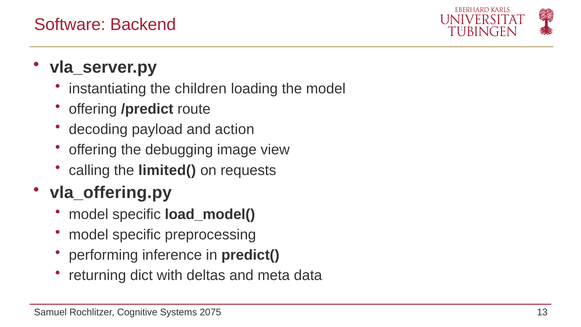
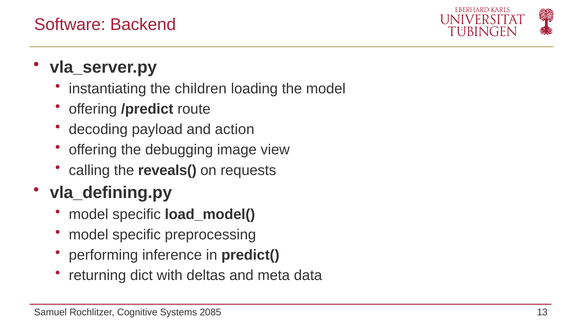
limited(: limited( -> reveals(
vla_offering.py: vla_offering.py -> vla_defining.py
2075: 2075 -> 2085
